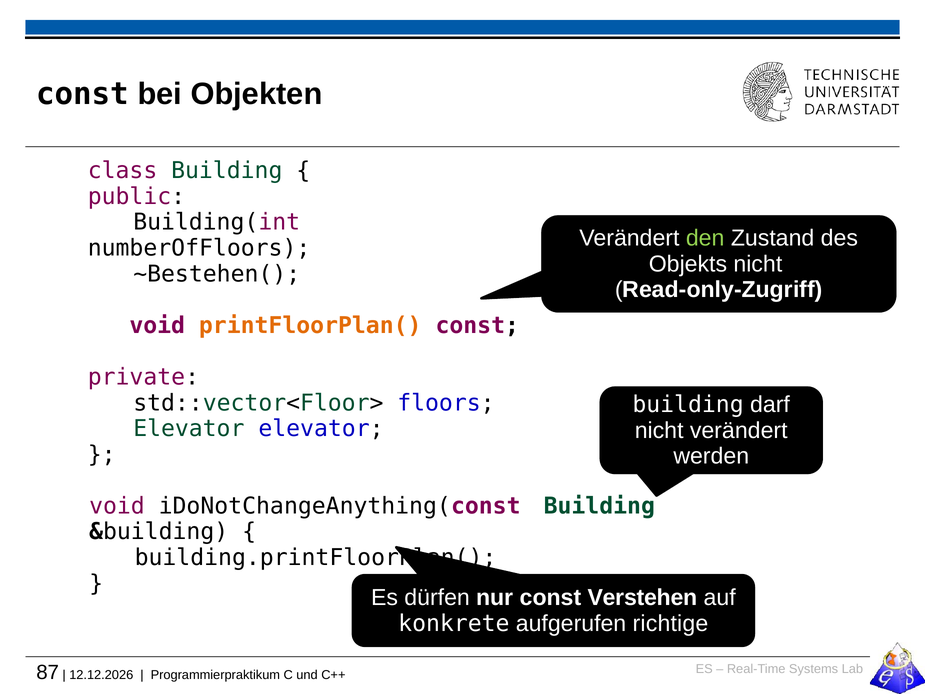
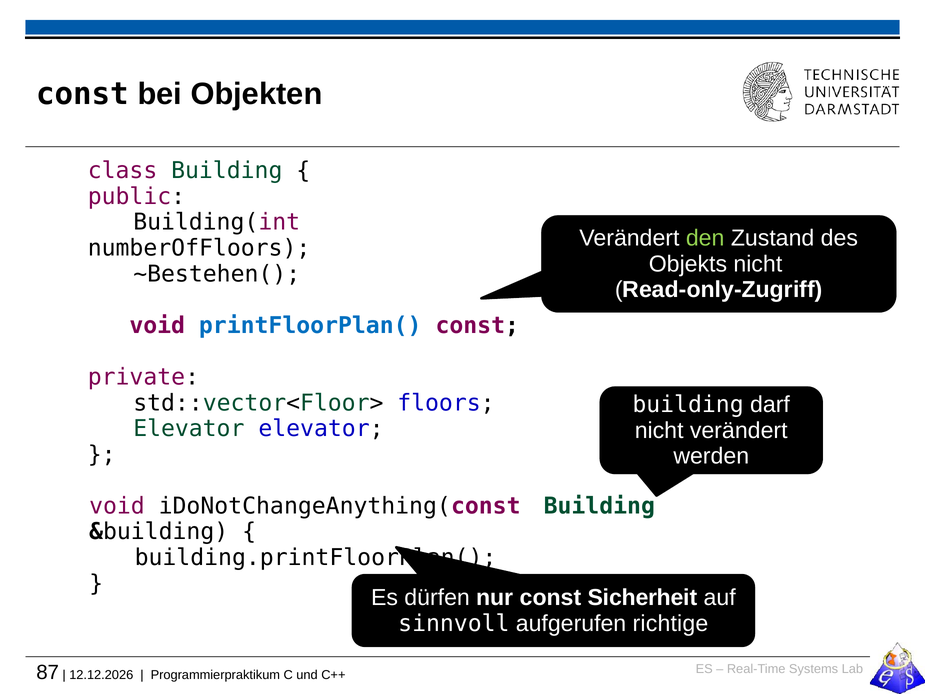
printFloorPlan( colour: orange -> blue
Verstehen: Verstehen -> Sicherheit
konkrete: konkrete -> sinnvoll
